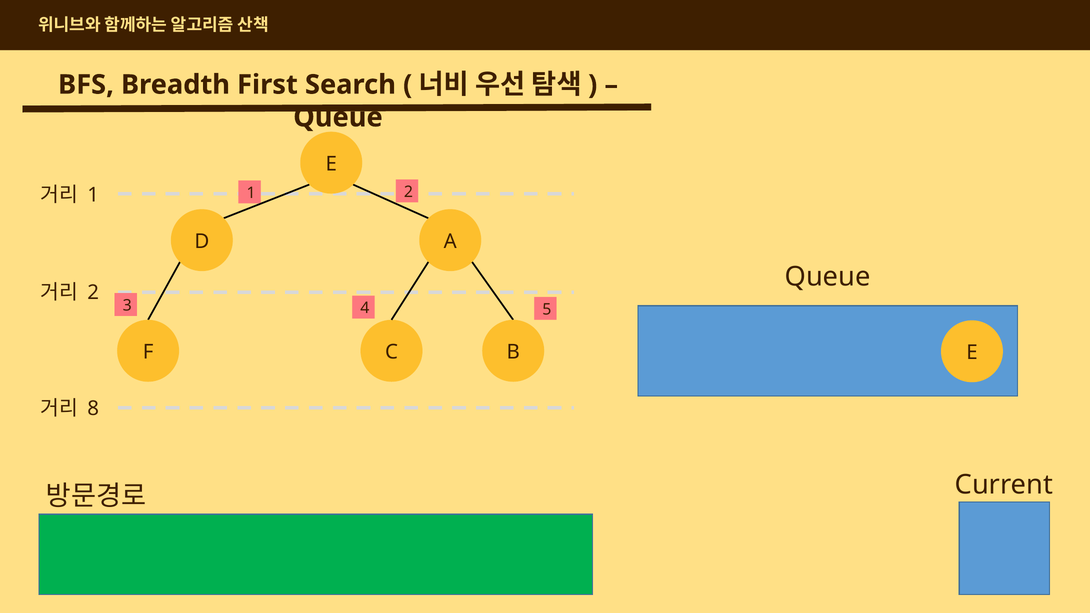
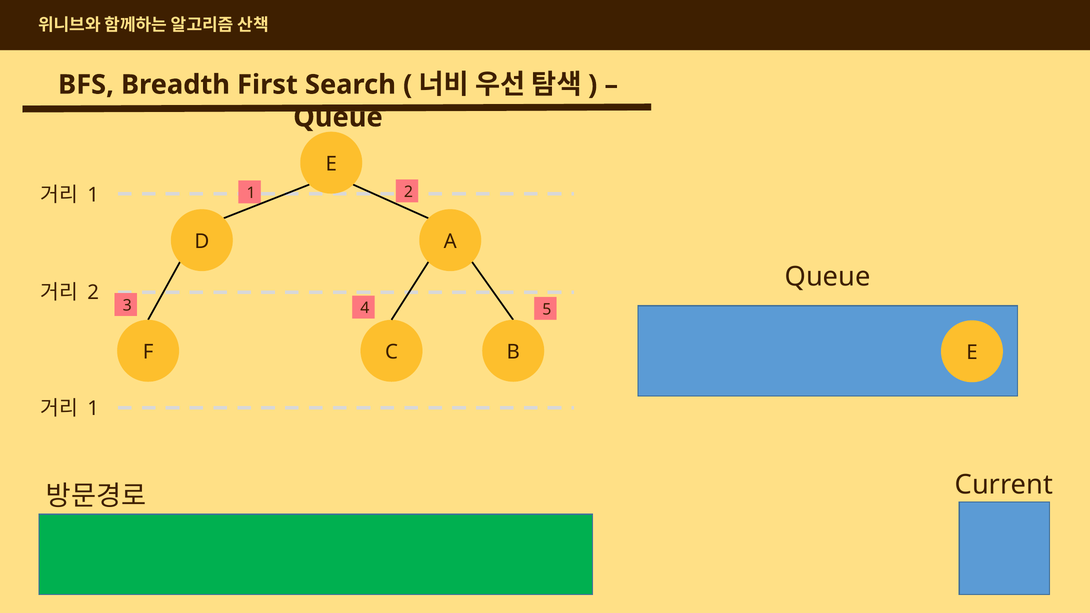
8 at (93, 408): 8 -> 1
